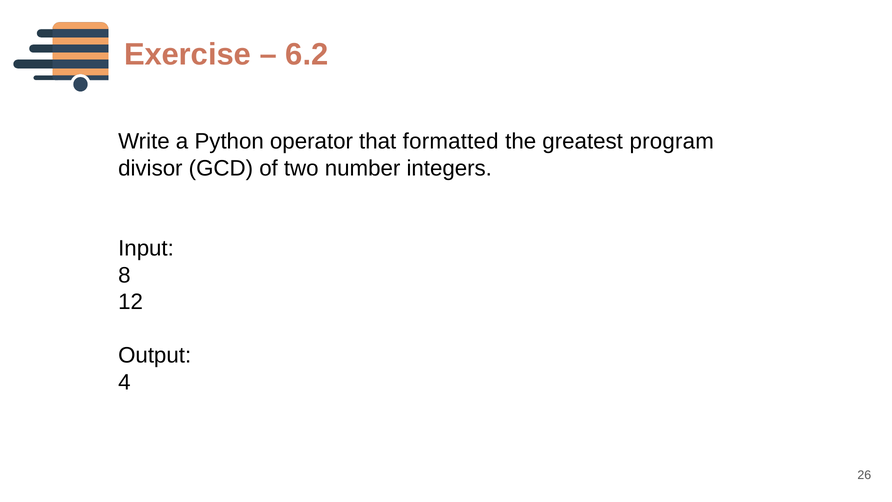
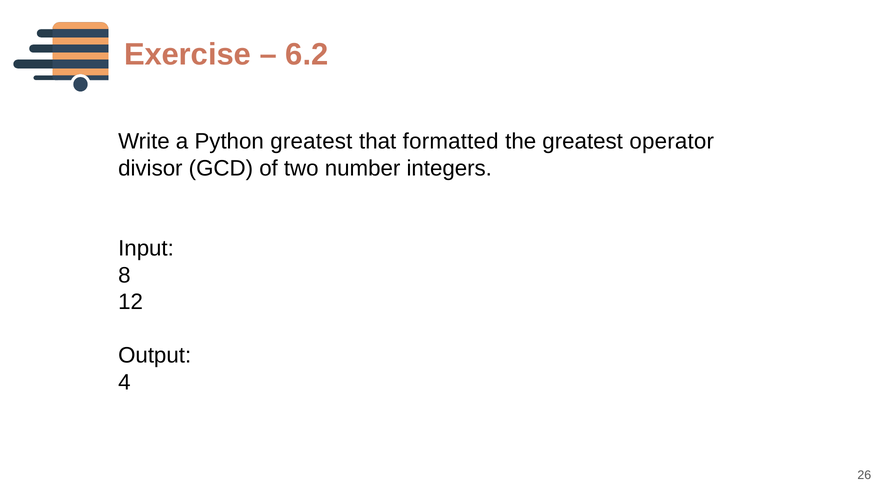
Python operator: operator -> greatest
program: program -> operator
